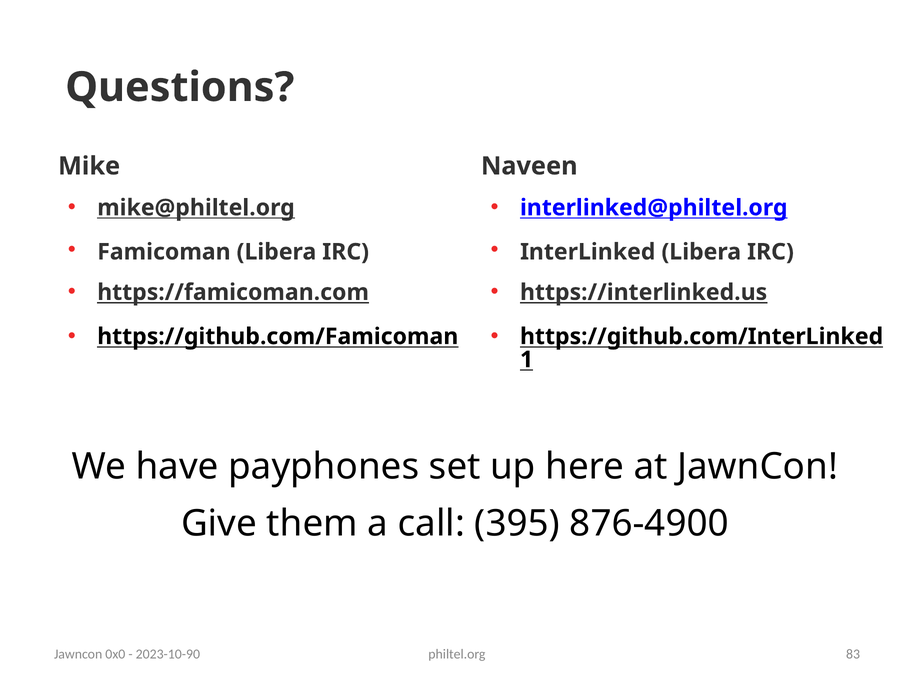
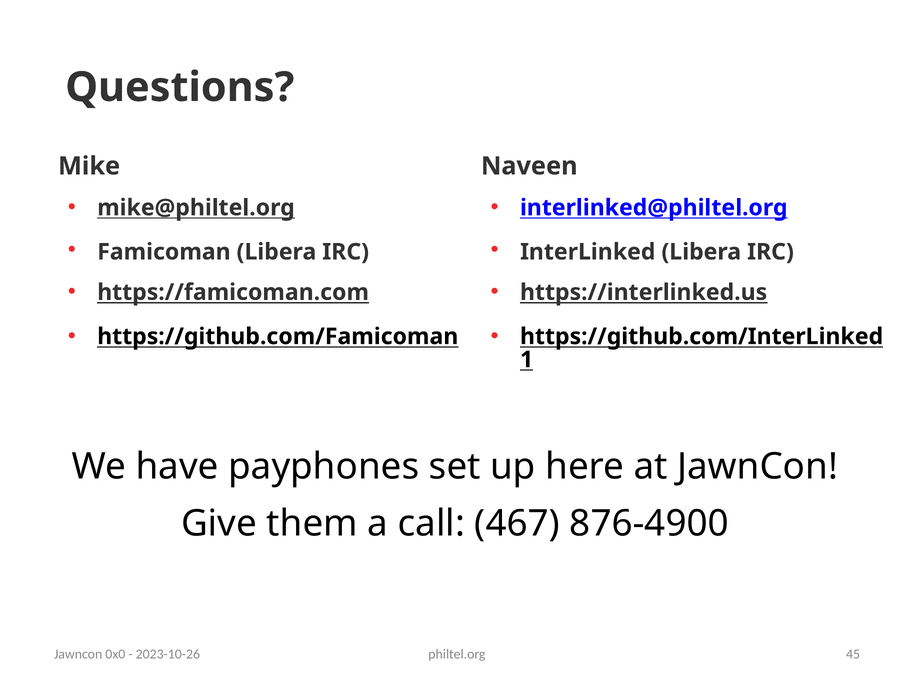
395: 395 -> 467
83: 83 -> 45
2023-10-90: 2023-10-90 -> 2023-10-26
